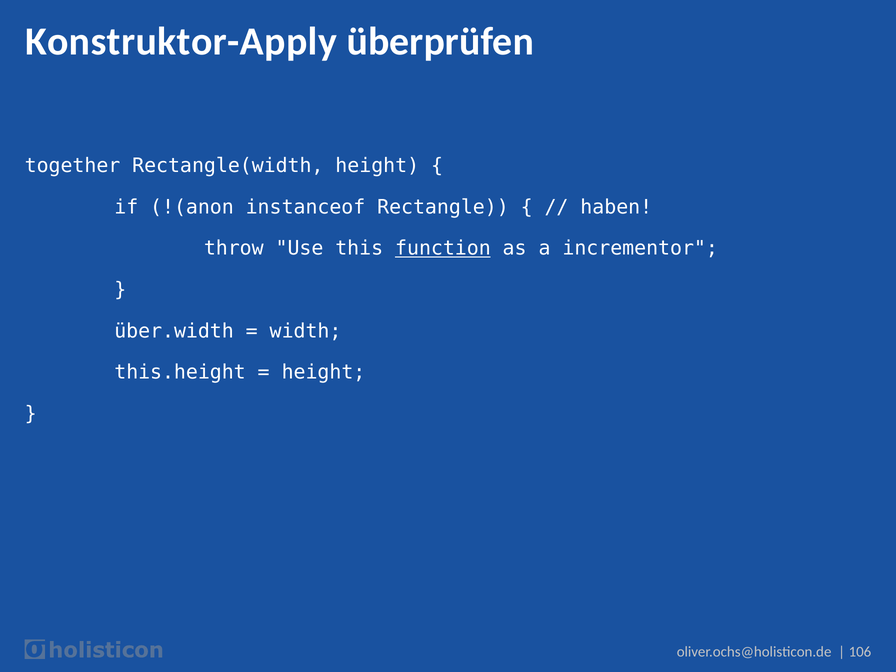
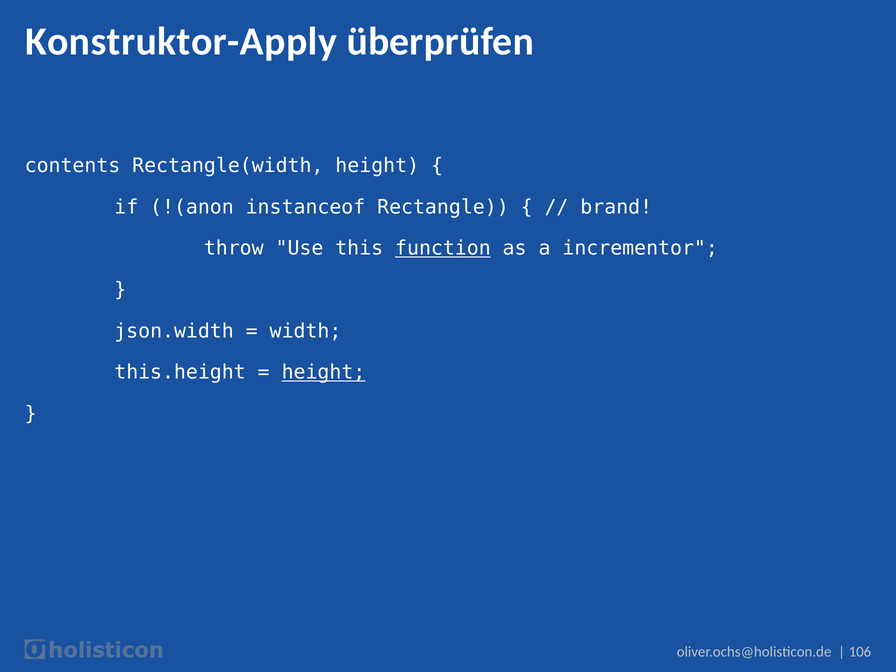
together: together -> contents
haben: haben -> brand
über.width: über.width -> json.width
height at (323, 372) underline: none -> present
